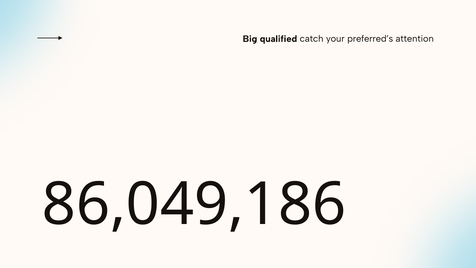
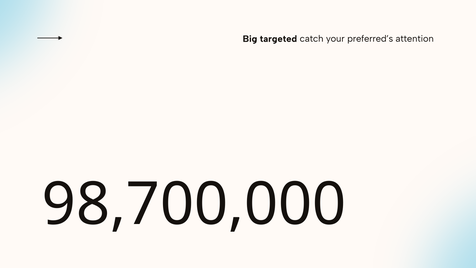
qualified: qualified -> targeted
86,049,186: 86,049,186 -> 98,700,000
